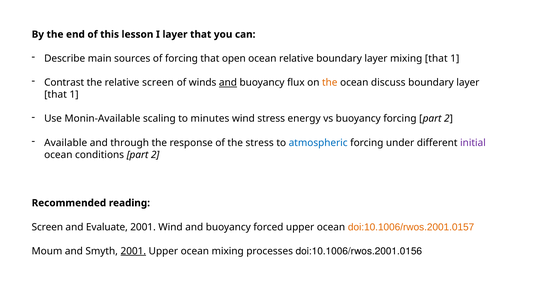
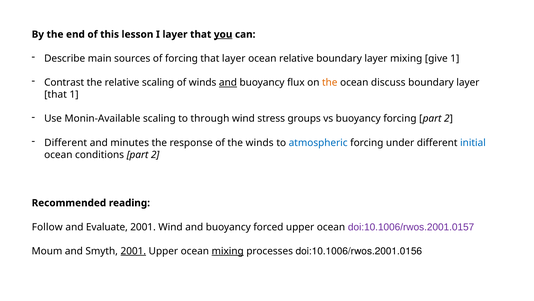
you underline: none -> present
that open: open -> layer
mixing that: that -> give
relative screen: screen -> scaling
minutes: minutes -> through
energy: energy -> groups
Available at (66, 142): Available -> Different
through: through -> minutes
the stress: stress -> winds
initial colour: purple -> blue
Screen at (47, 227): Screen -> Follow
doi:10.1006/rwos.2001.0157 colour: orange -> purple
mixing at (228, 251) underline: none -> present
